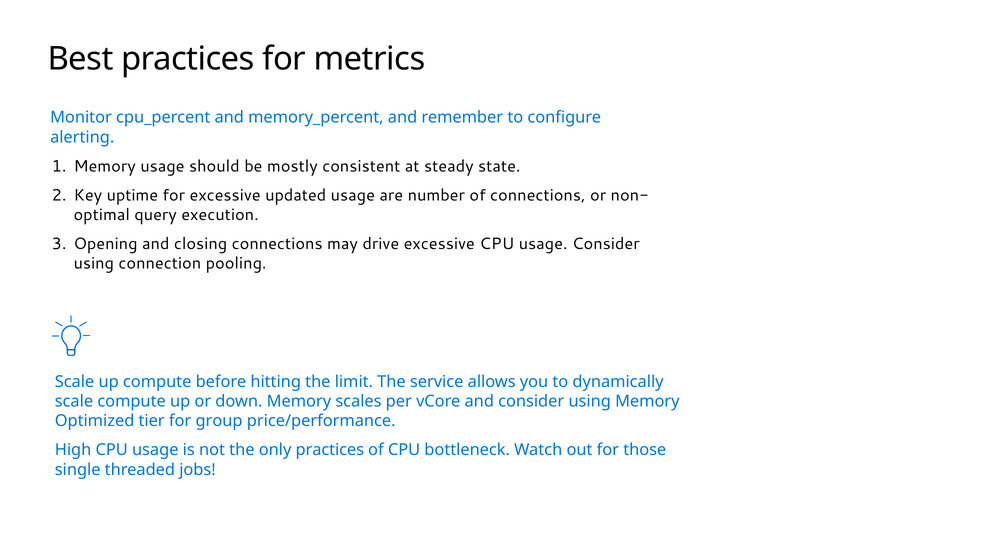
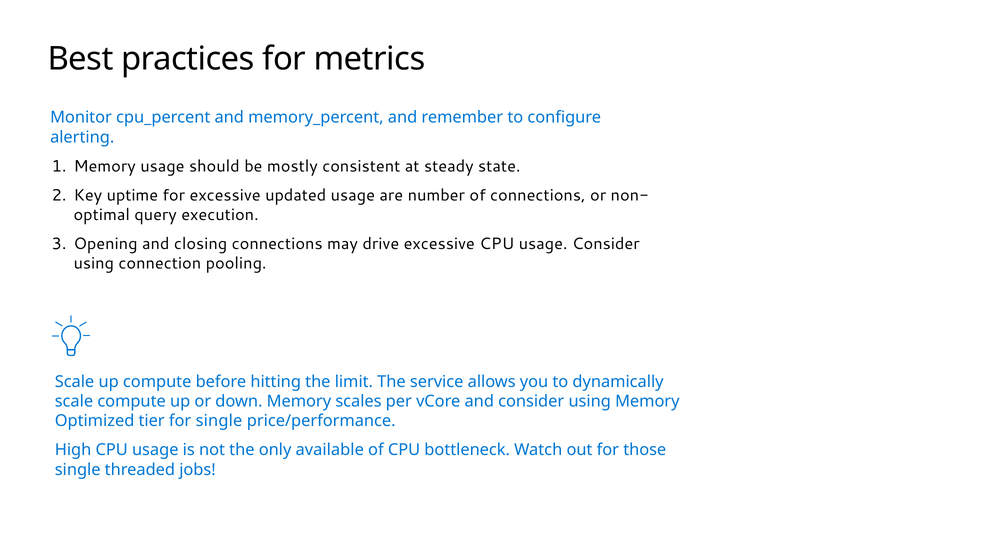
for group: group -> single
only practices: practices -> available
